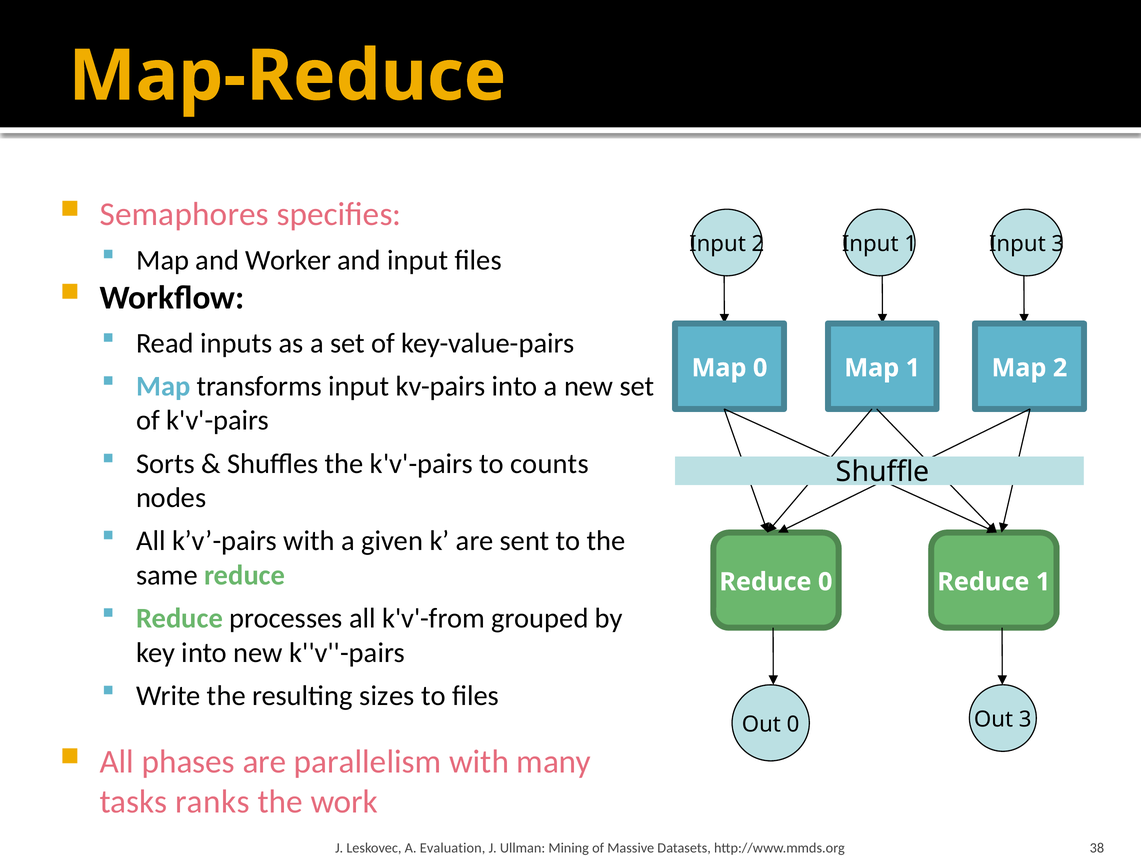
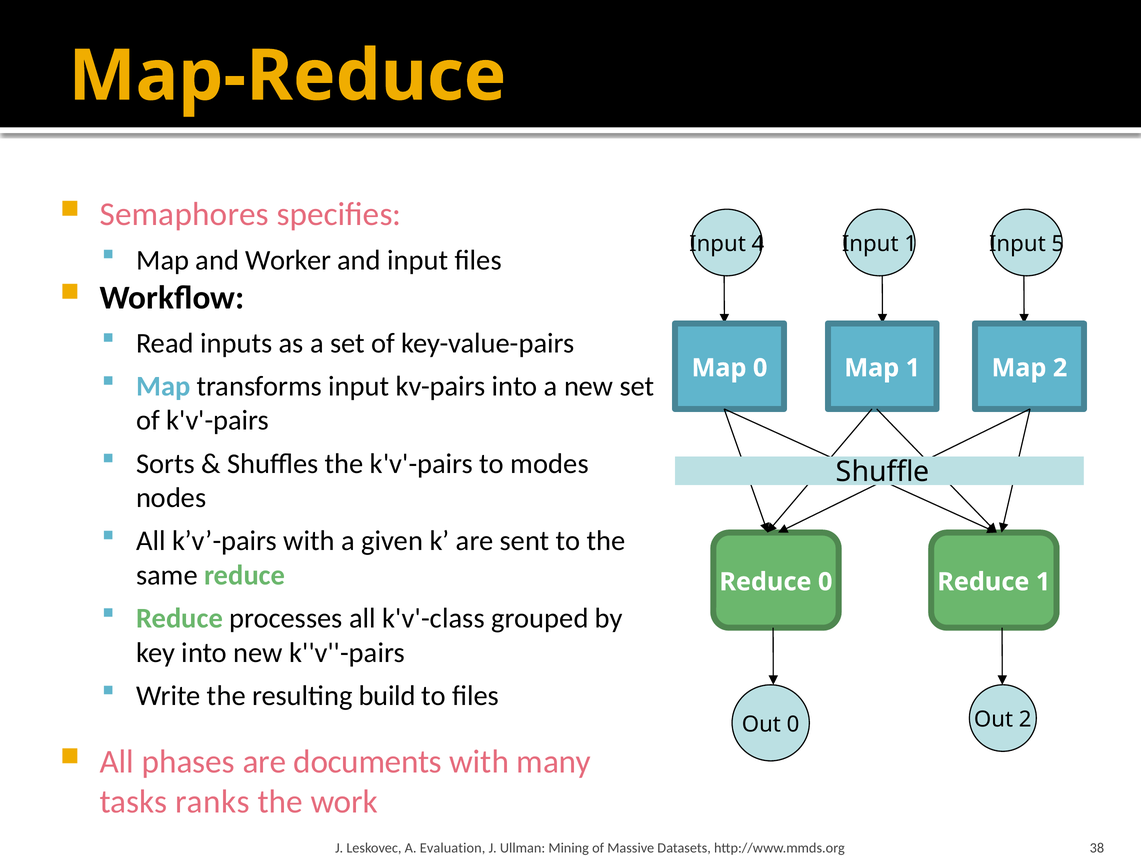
Input 2: 2 -> 4
Input 3: 3 -> 5
counts: counts -> modes
k'v'-from: k'v'-from -> k'v'-class
sizes: sizes -> build
Out 3: 3 -> 2
parallelism: parallelism -> documents
